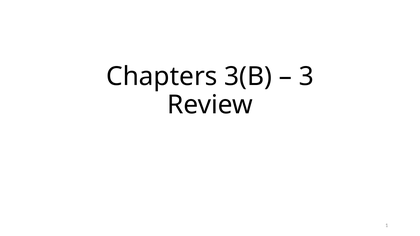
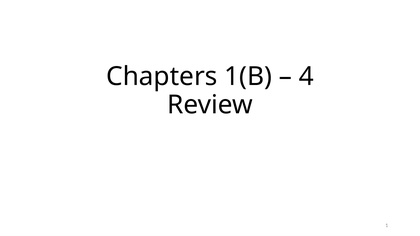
3(B: 3(B -> 1(B
3: 3 -> 4
